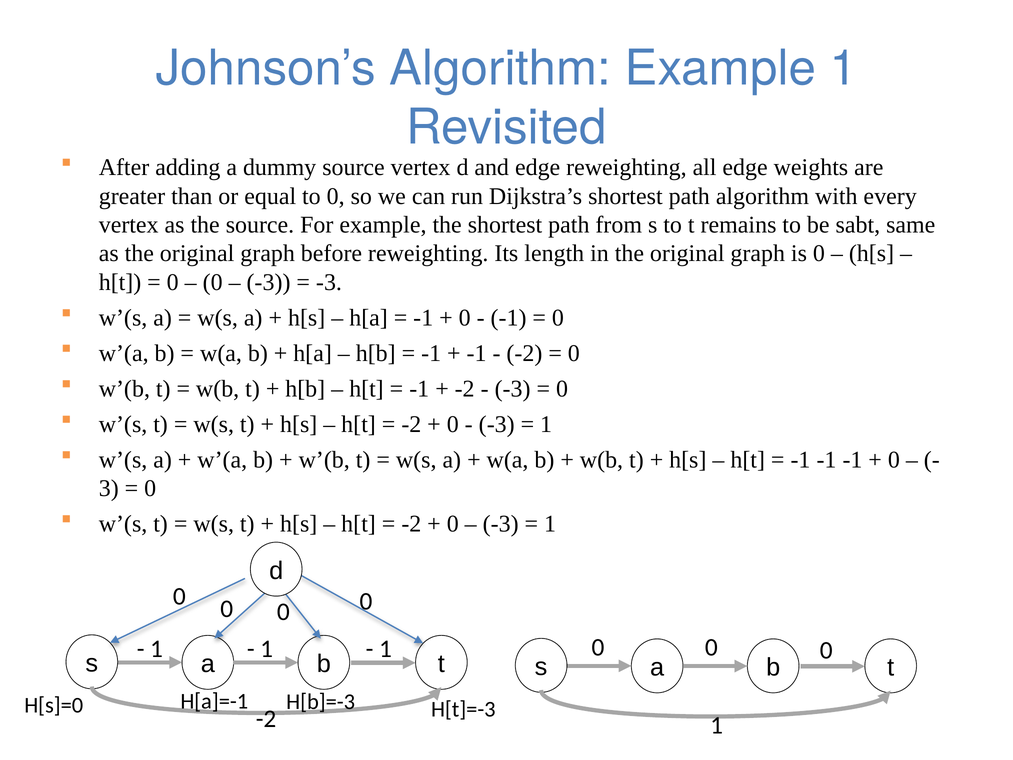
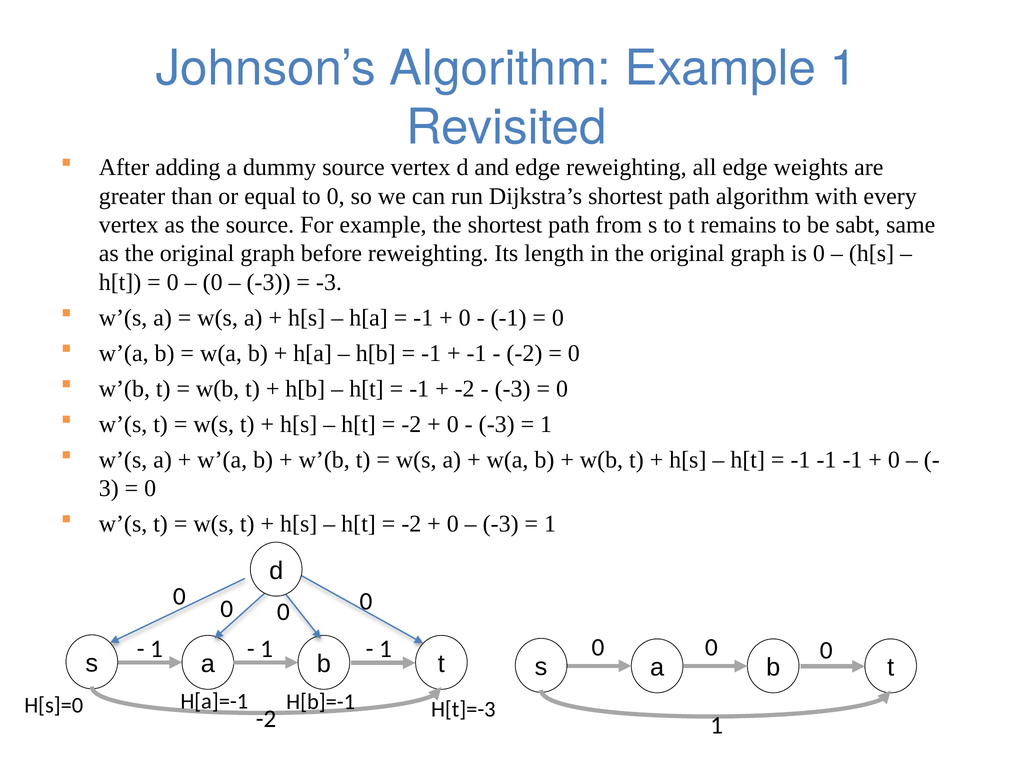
H[b]=-3: H[b]=-3 -> H[b]=-1
